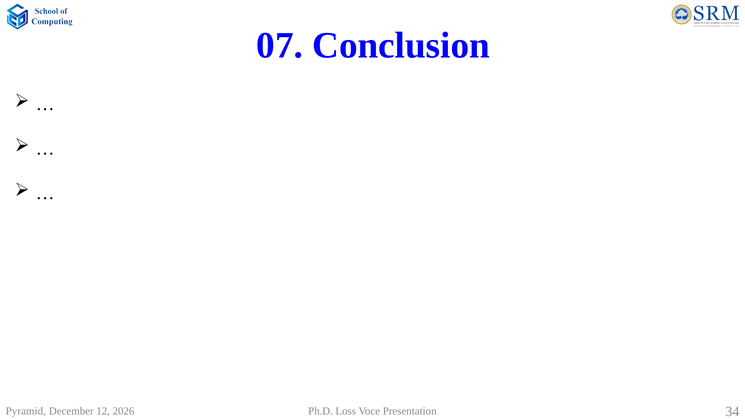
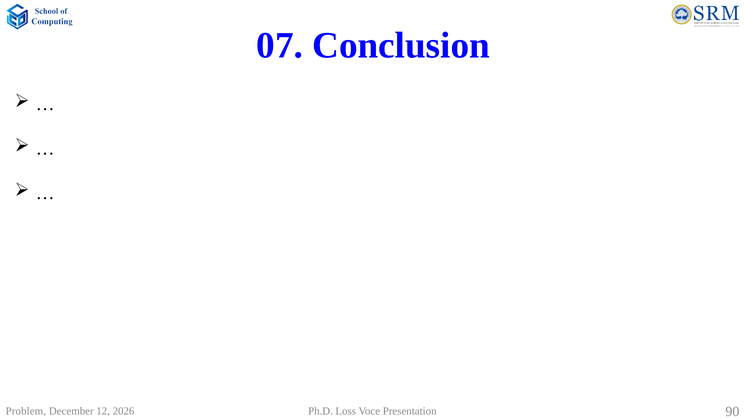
Pyramid: Pyramid -> Problem
34: 34 -> 90
